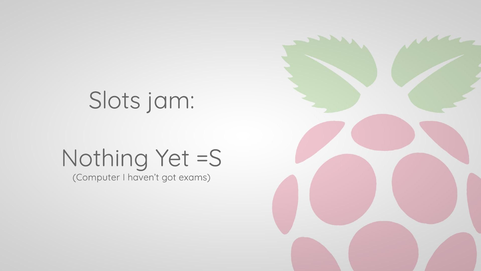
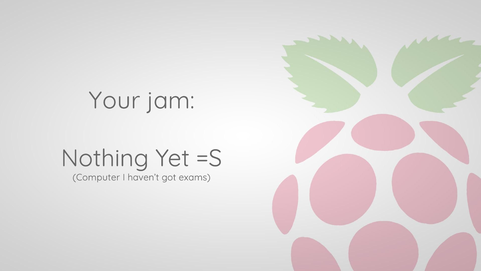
Slots: Slots -> Your
